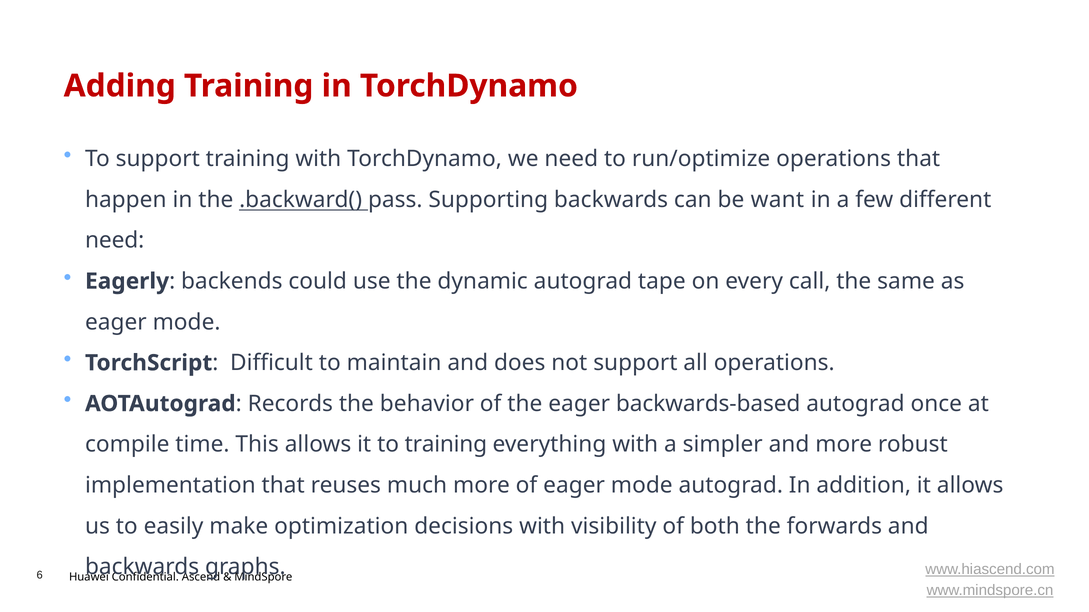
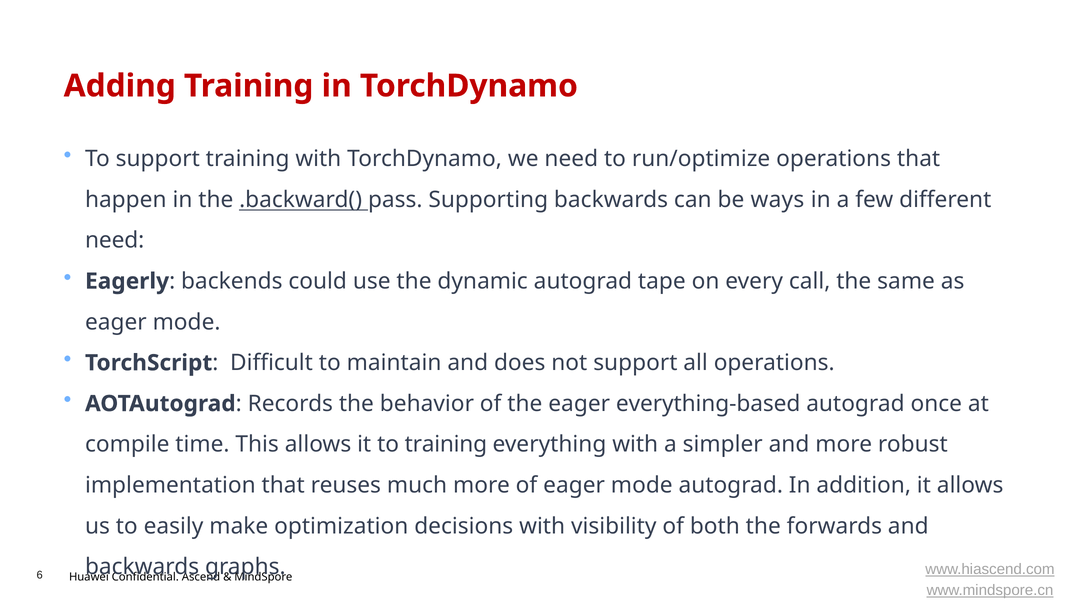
want: want -> ways
backwards-based: backwards-based -> everything-based
